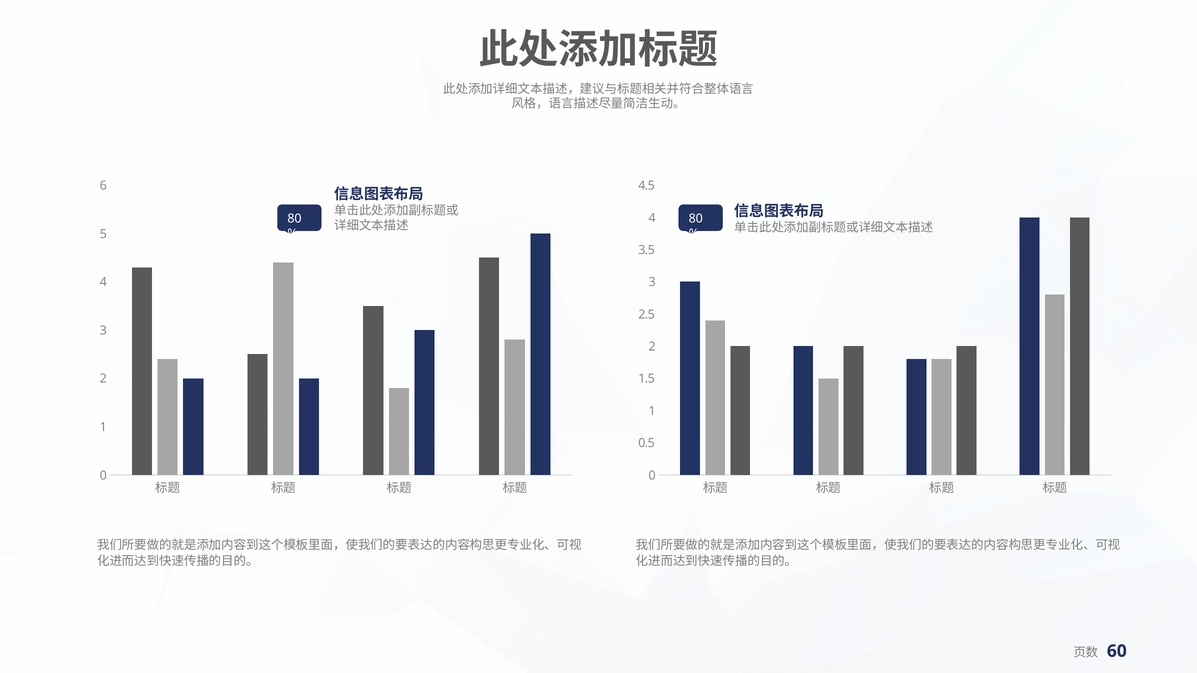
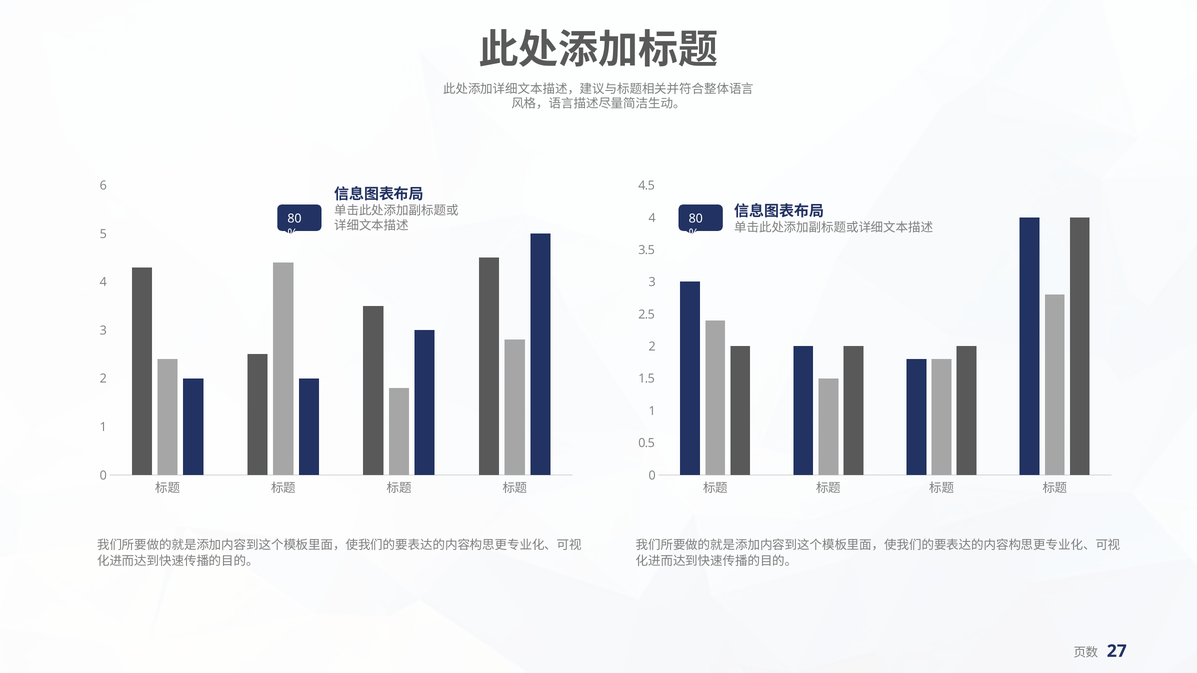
60: 60 -> 27
